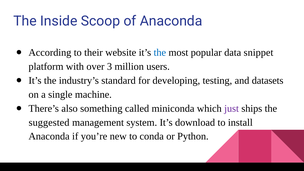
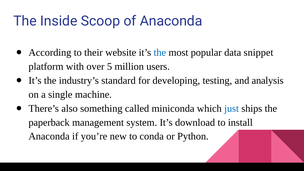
3: 3 -> 5
datasets: datasets -> analysis
just colour: purple -> blue
suggested: suggested -> paperback
